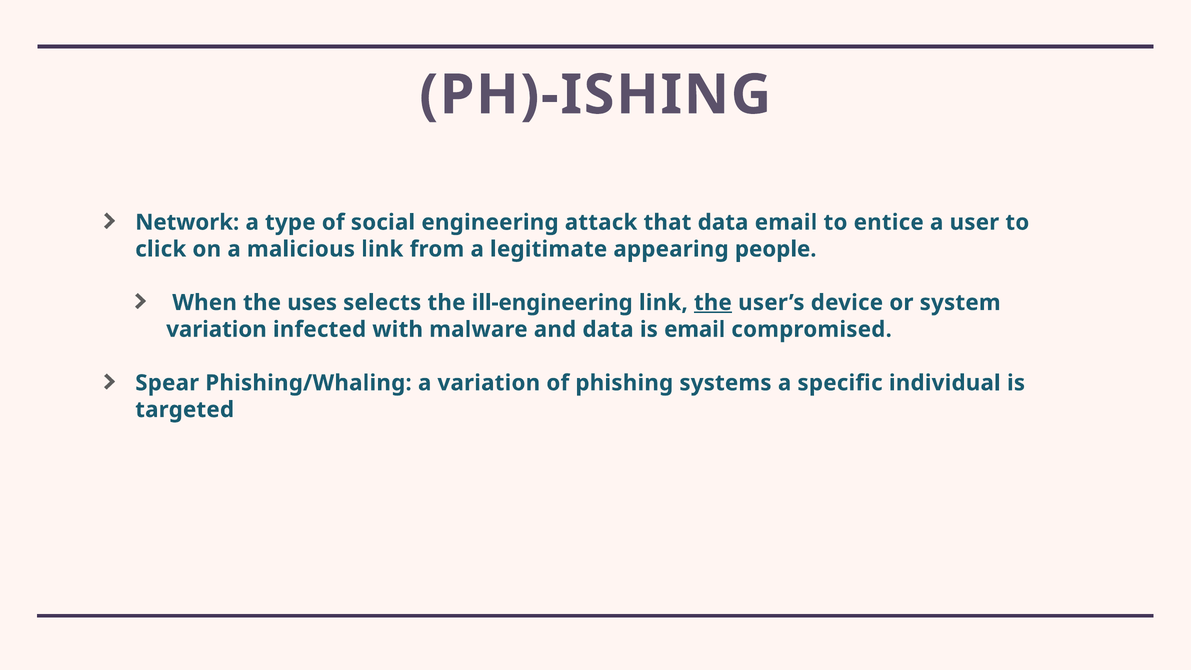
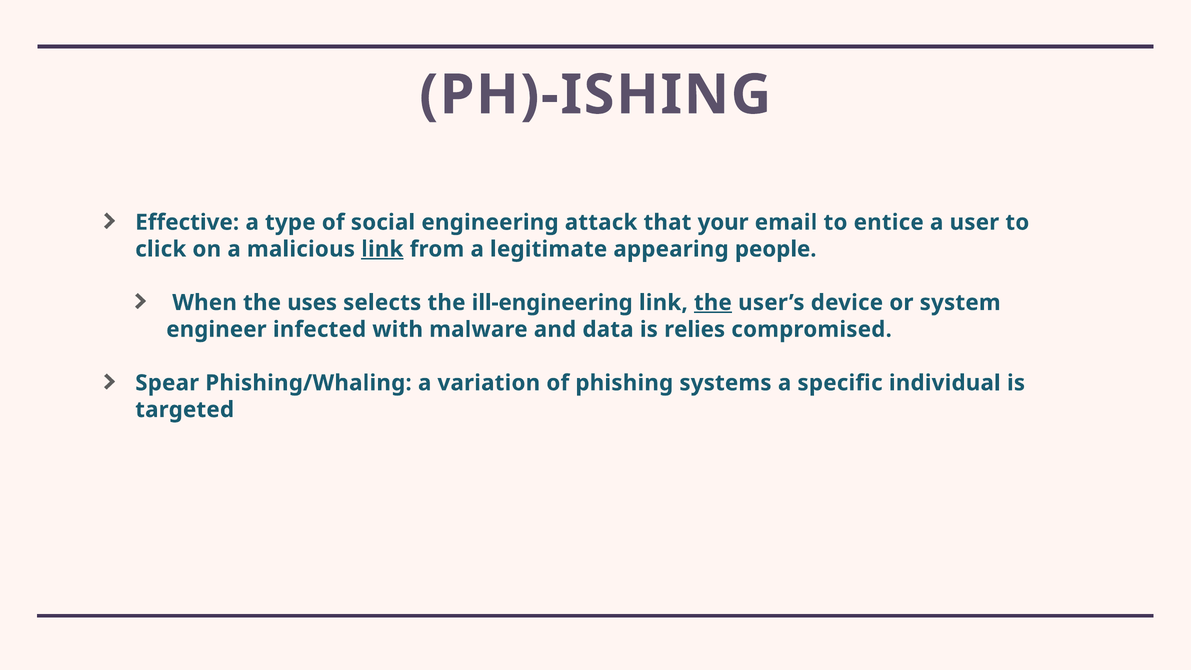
Network: Network -> Effective
that data: data -> your
link at (382, 249) underline: none -> present
variation at (216, 329): variation -> engineer
is email: email -> relies
